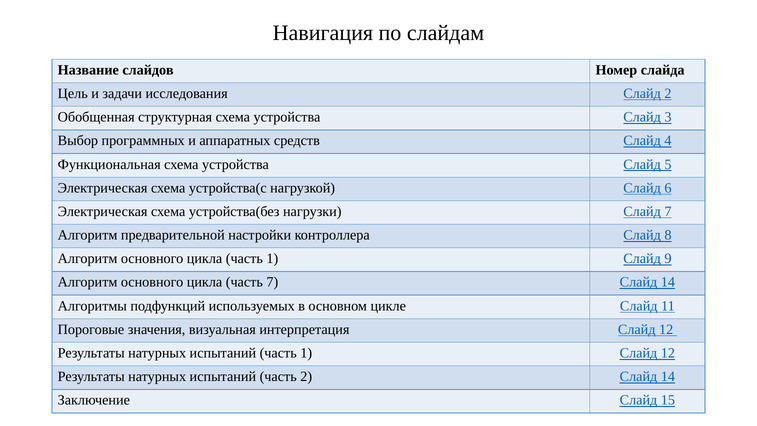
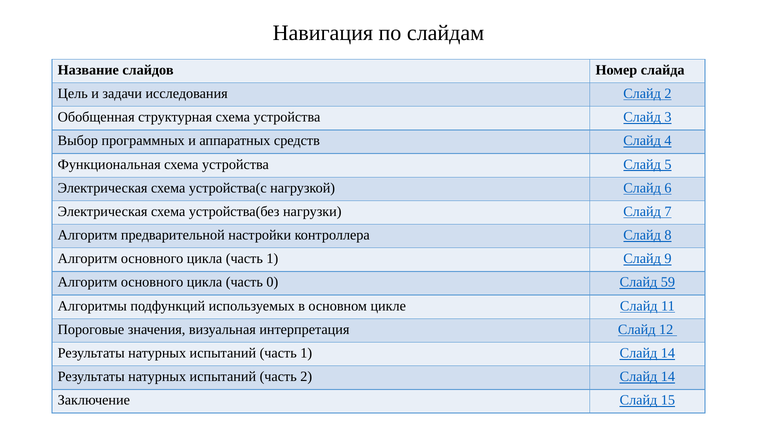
часть 7: 7 -> 0
14 at (668, 282): 14 -> 59
1 Слайд 12: 12 -> 14
